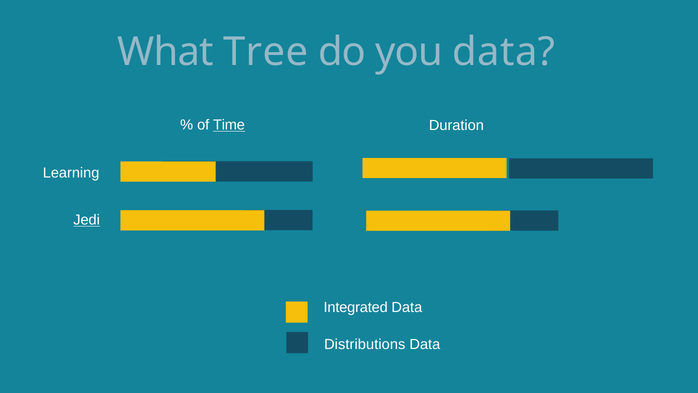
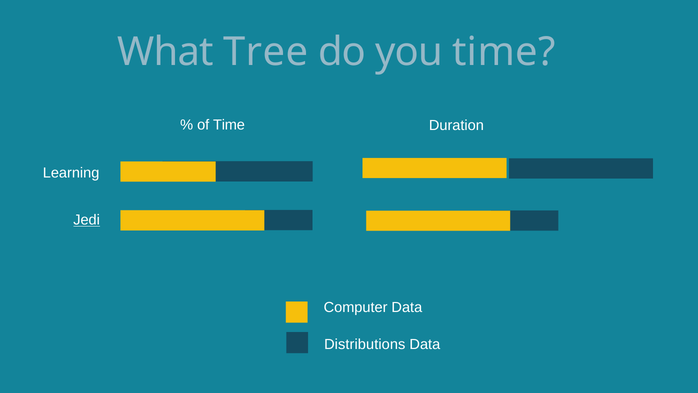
you data: data -> time
Time at (229, 125) underline: present -> none
Integrated: Integrated -> Computer
